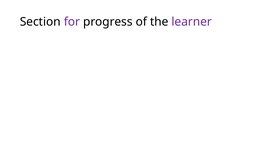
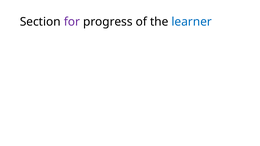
learner colour: purple -> blue
